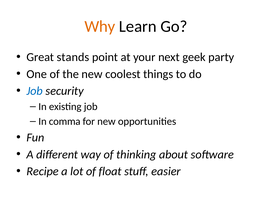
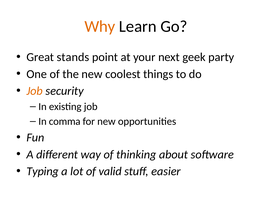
Job at (35, 91) colour: blue -> orange
Recipe: Recipe -> Typing
float: float -> valid
